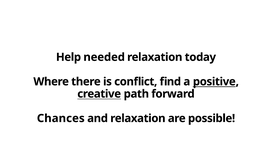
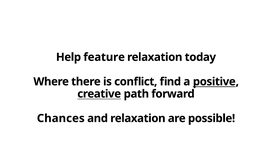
needed: needed -> feature
